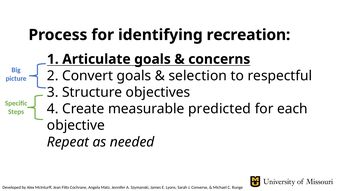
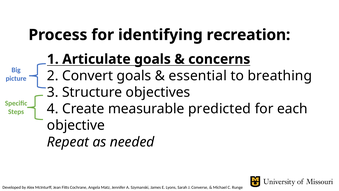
selection: selection -> essential
respectful: respectful -> breathing
